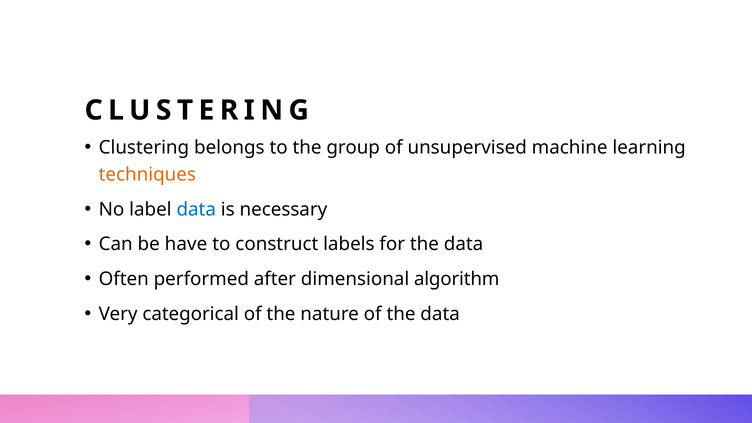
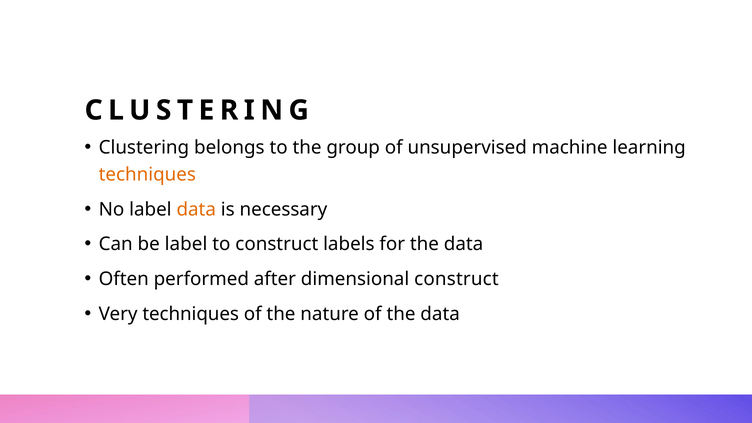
data at (196, 209) colour: blue -> orange
be have: have -> label
dimensional algorithm: algorithm -> construct
Very categorical: categorical -> techniques
